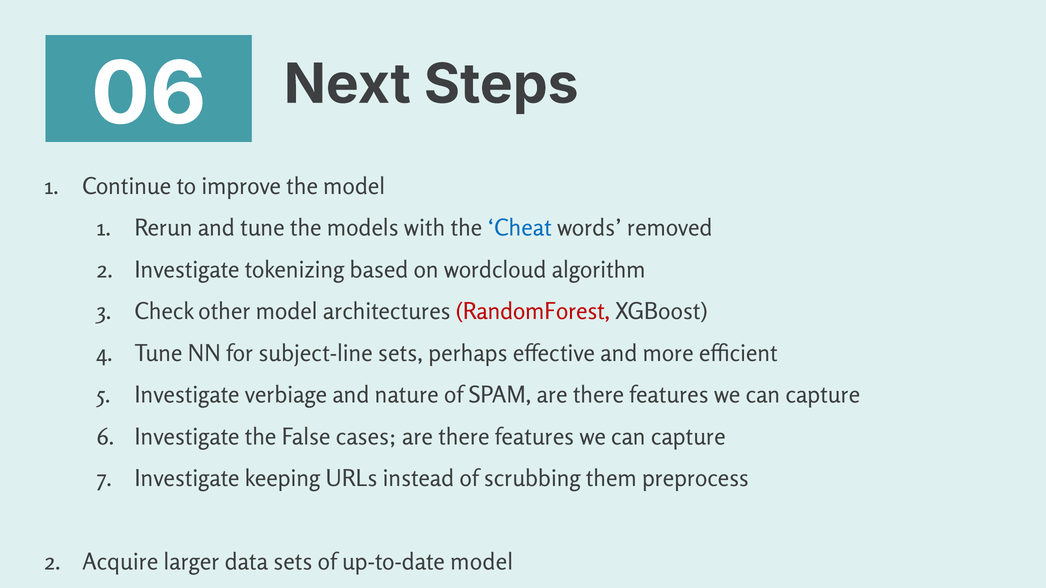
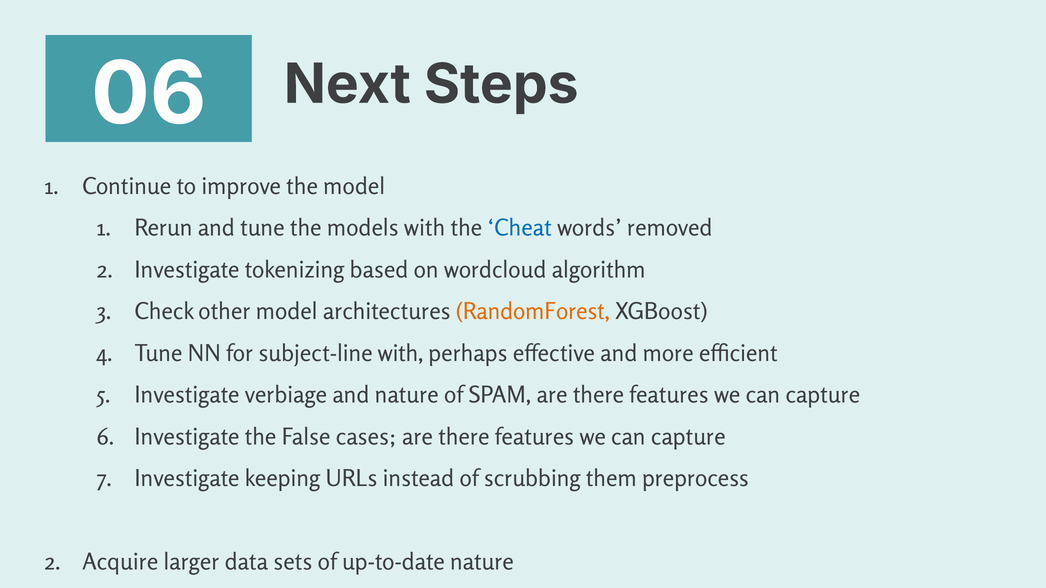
RandomForest colour: red -> orange
subject-line sets: sets -> with
up-to-date model: model -> nature
